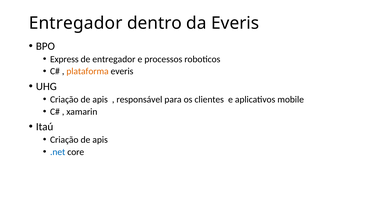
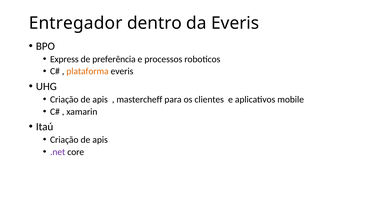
de entregador: entregador -> preferência
responsável: responsável -> mastercheff
.net colour: blue -> purple
